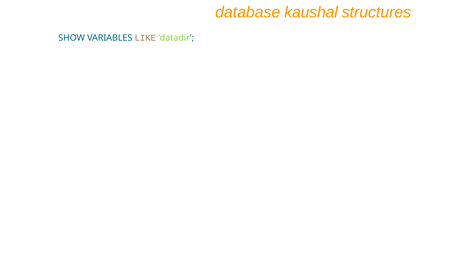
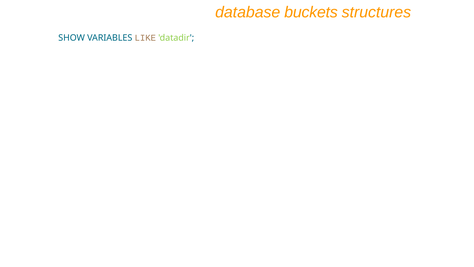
kaushal: kaushal -> buckets
